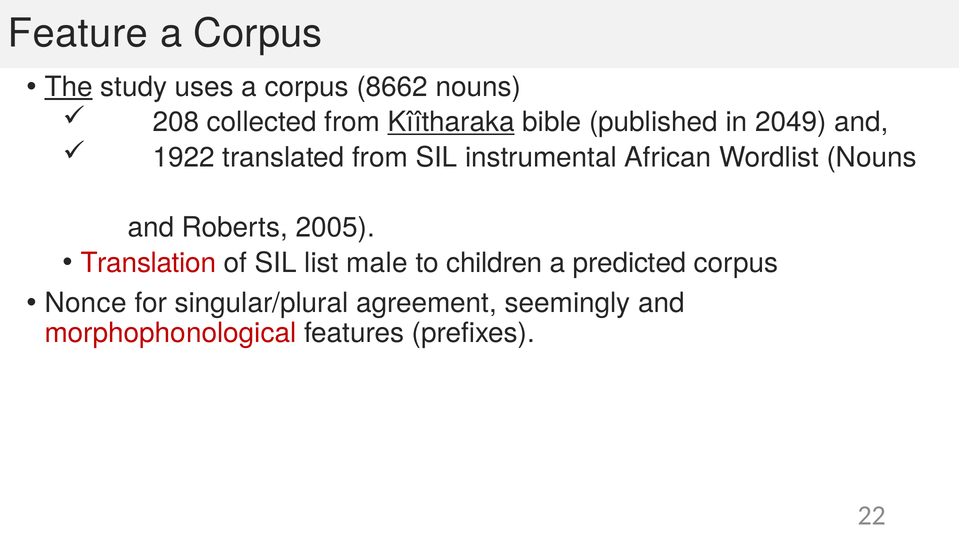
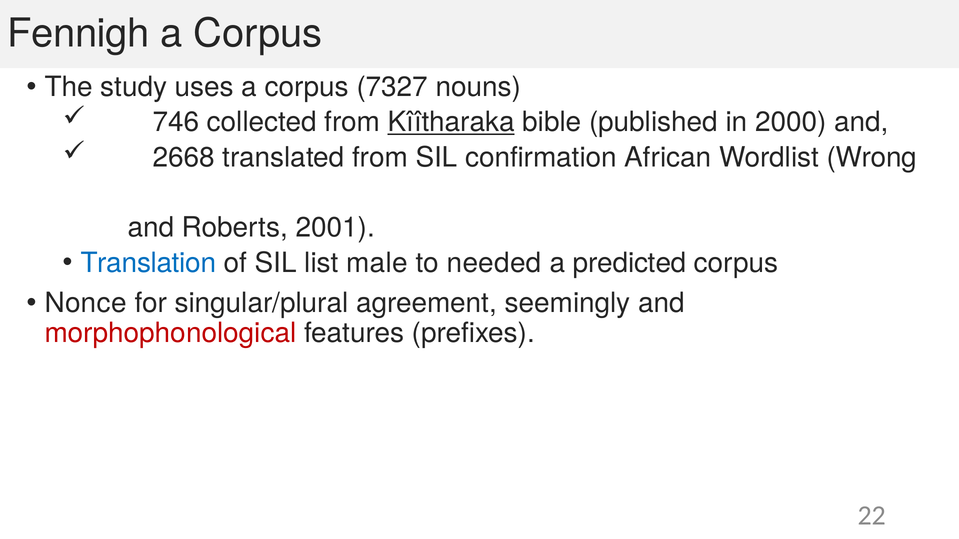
Feature: Feature -> Fennigh
The underline: present -> none
8662: 8662 -> 7327
208: 208 -> 746
2049: 2049 -> 2000
1922: 1922 -> 2668
instrumental: instrumental -> confirmation
Wordlist Nouns: Nouns -> Wrong
2005: 2005 -> 2001
Translation colour: red -> blue
children: children -> needed
